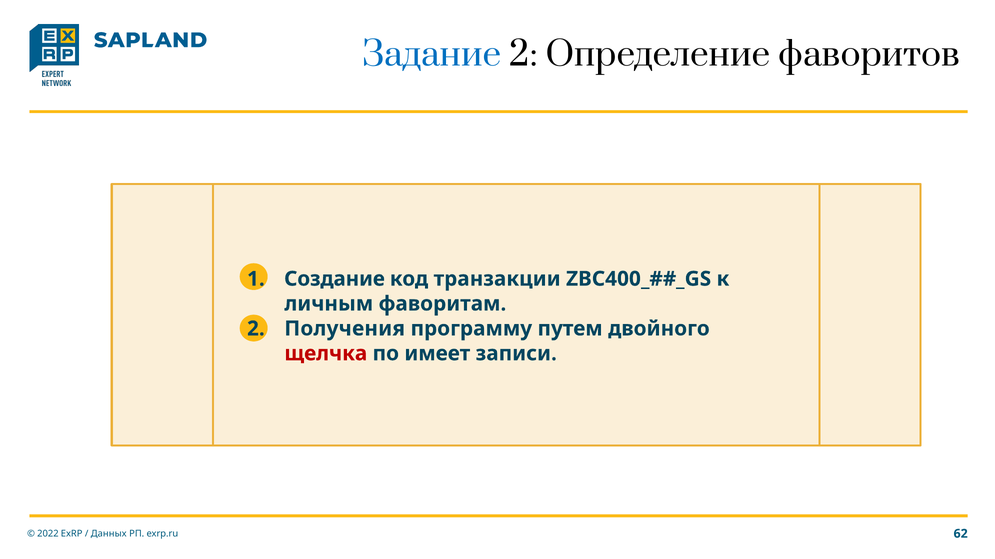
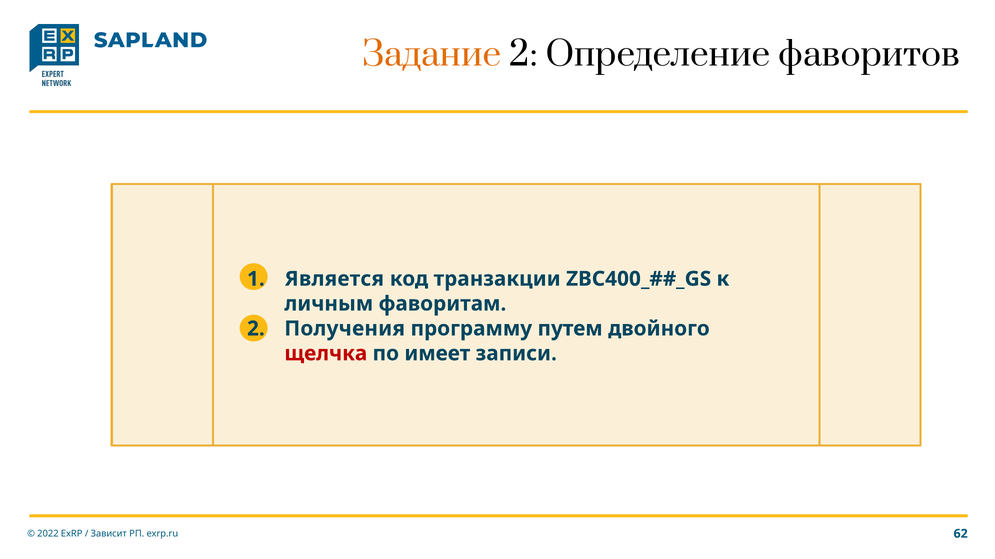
Задание colour: blue -> orange
Создание: Создание -> Является
Данных: Данных -> Зависит
